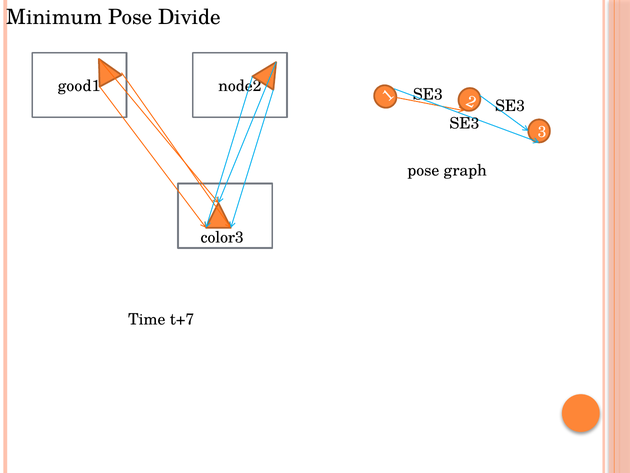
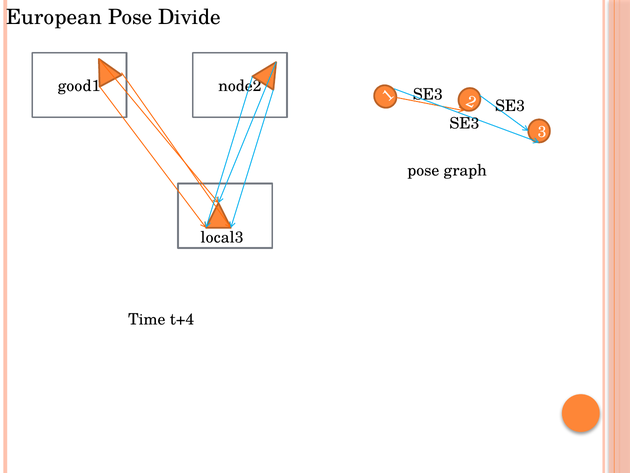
Minimum: Minimum -> European
color3: color3 -> local3
t+7: t+7 -> t+4
